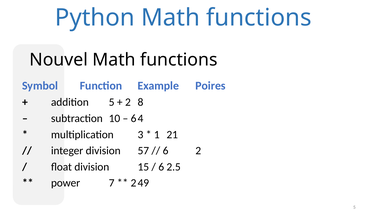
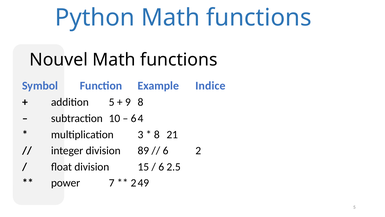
Poires: Poires -> Indice
2 at (128, 102): 2 -> 9
1 at (157, 134): 1 -> 8
57: 57 -> 89
